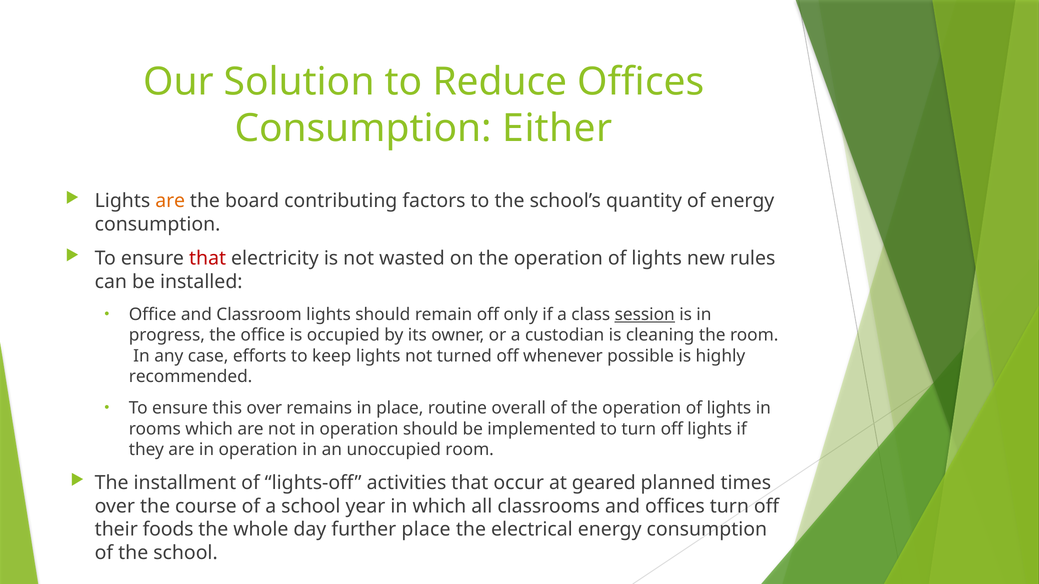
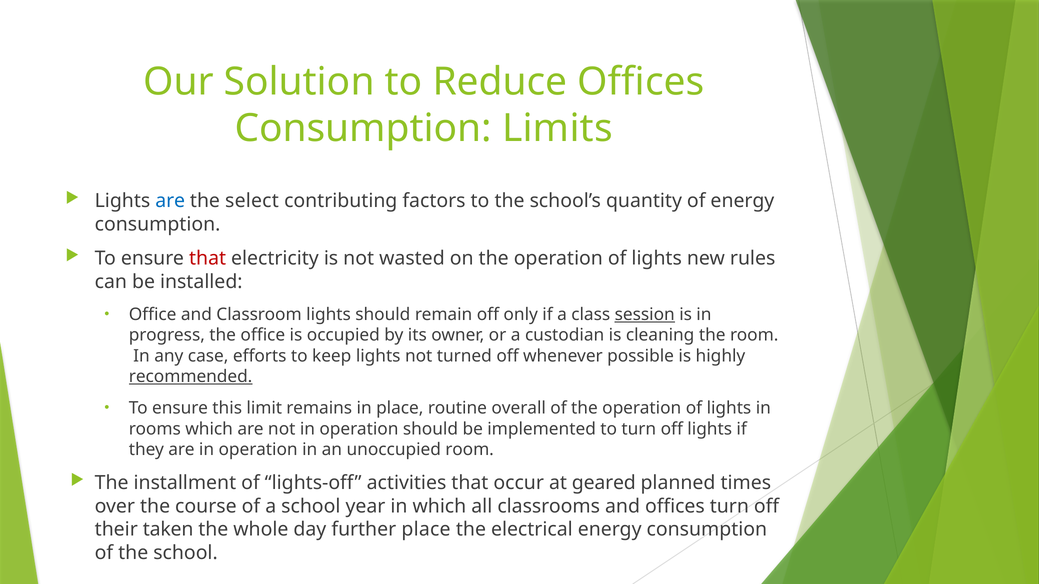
Either: Either -> Limits
are at (170, 201) colour: orange -> blue
board: board -> select
recommended underline: none -> present
this over: over -> limit
foods: foods -> taken
